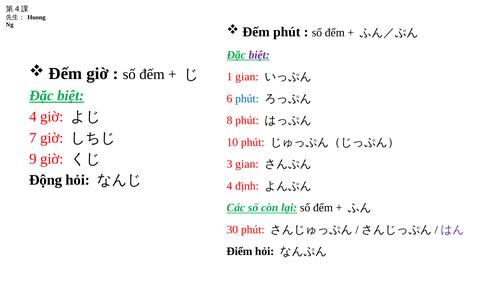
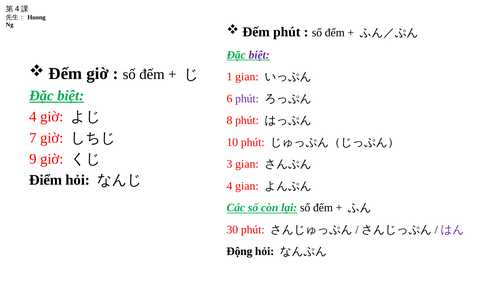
phút at (247, 99) colour: blue -> purple
Động: Động -> Điểm
4 định: định -> gian
Điểm: Điểm -> Động
